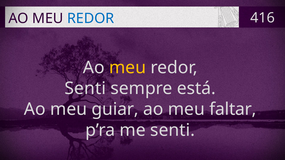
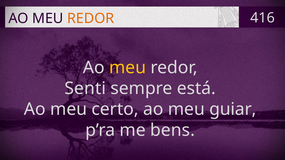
REDOR at (91, 18) colour: blue -> orange
guiar: guiar -> certo
faltar: faltar -> guiar
me senti: senti -> bens
